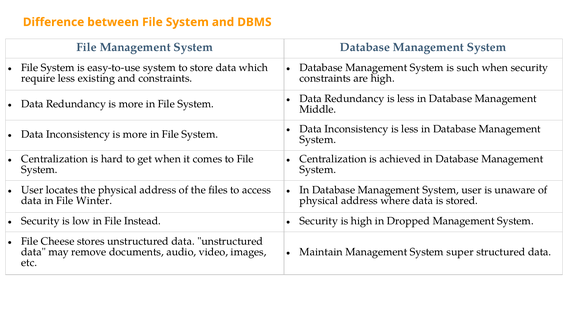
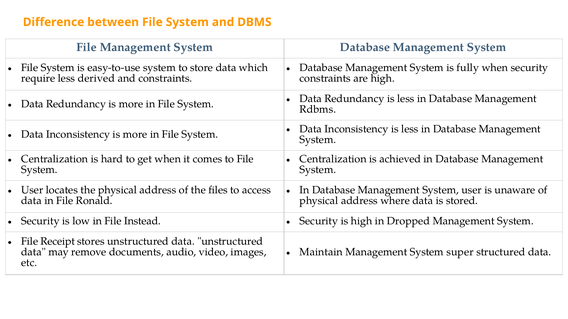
such: such -> fully
existing: existing -> derived
Middle: Middle -> Rdbms
Winter: Winter -> Ronald
Cheese: Cheese -> Receipt
